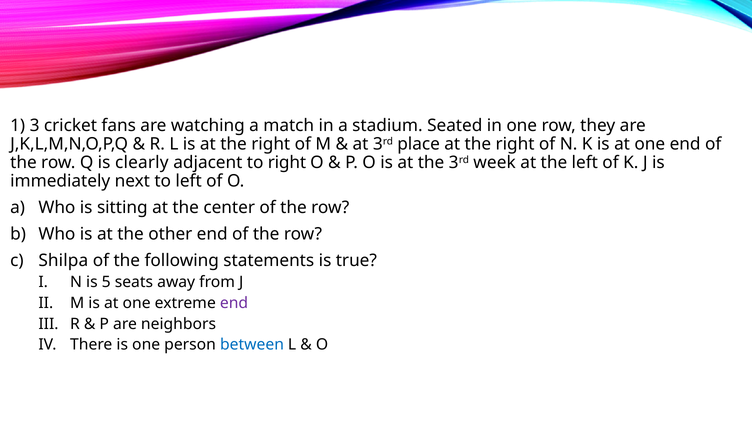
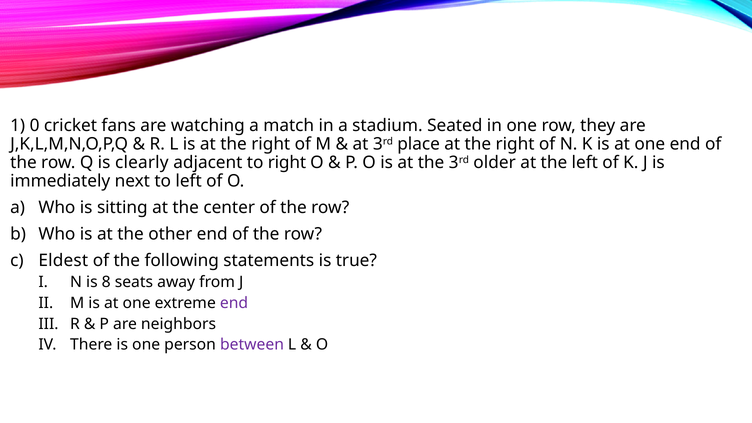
3: 3 -> 0
week: week -> older
Shilpa: Shilpa -> Eldest
5: 5 -> 8
between colour: blue -> purple
